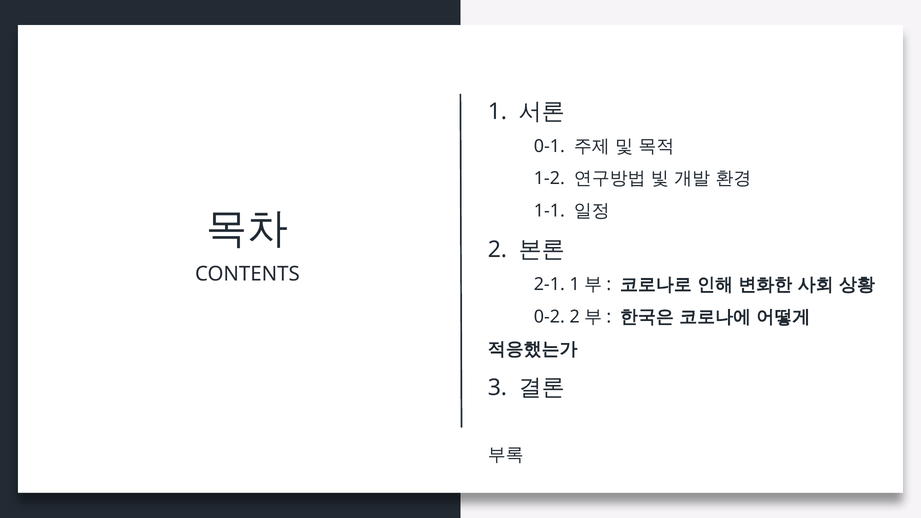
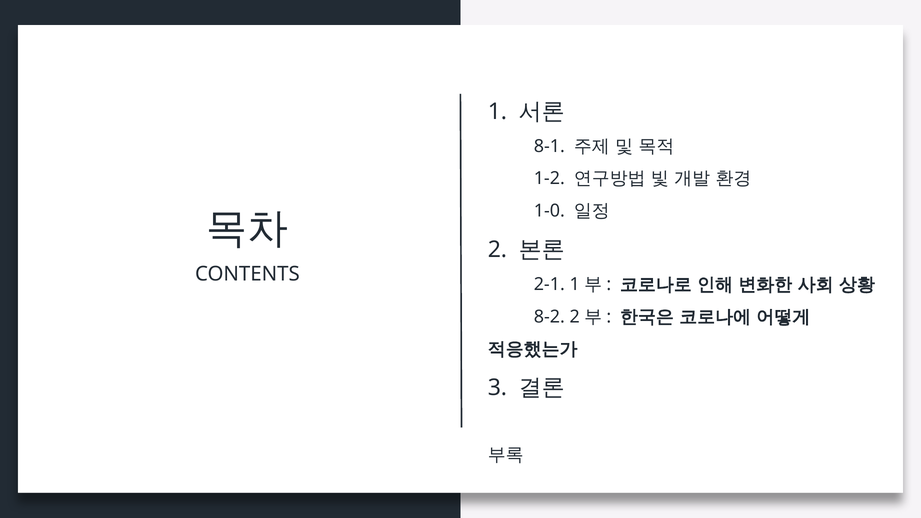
0-1: 0-1 -> 8-1
1-1: 1-1 -> 1-0
0-2: 0-2 -> 8-2
